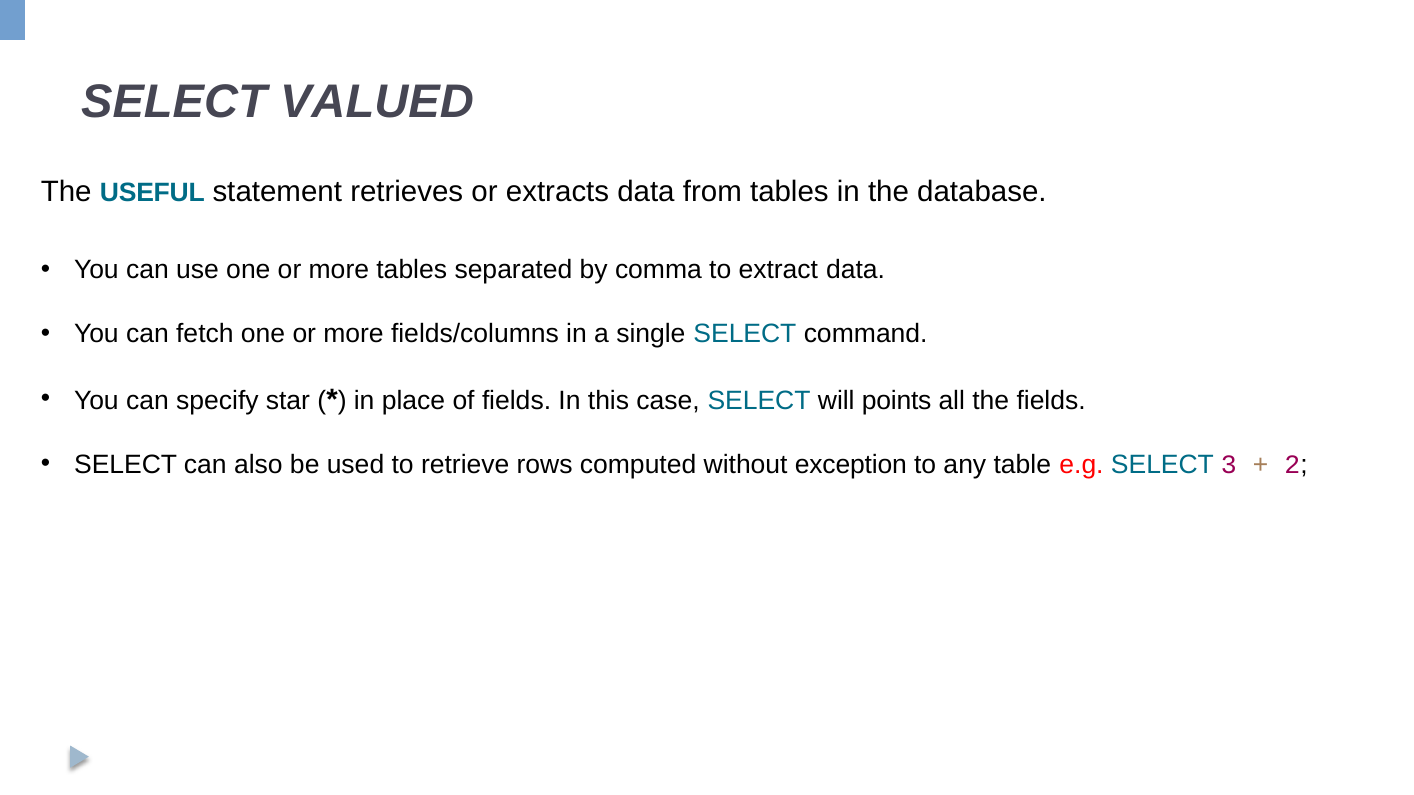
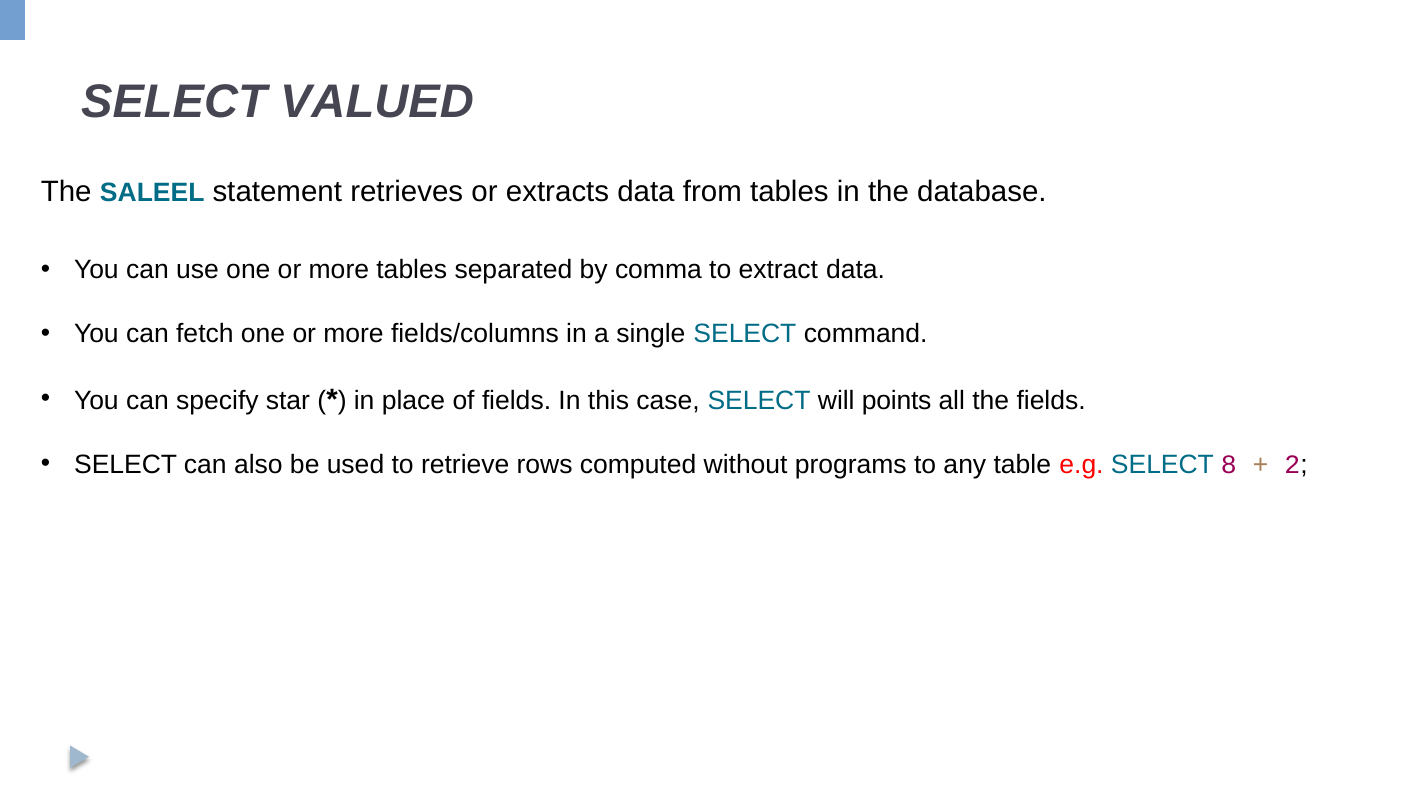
USEFUL: USEFUL -> SALEEL
exception: exception -> programs
3: 3 -> 8
